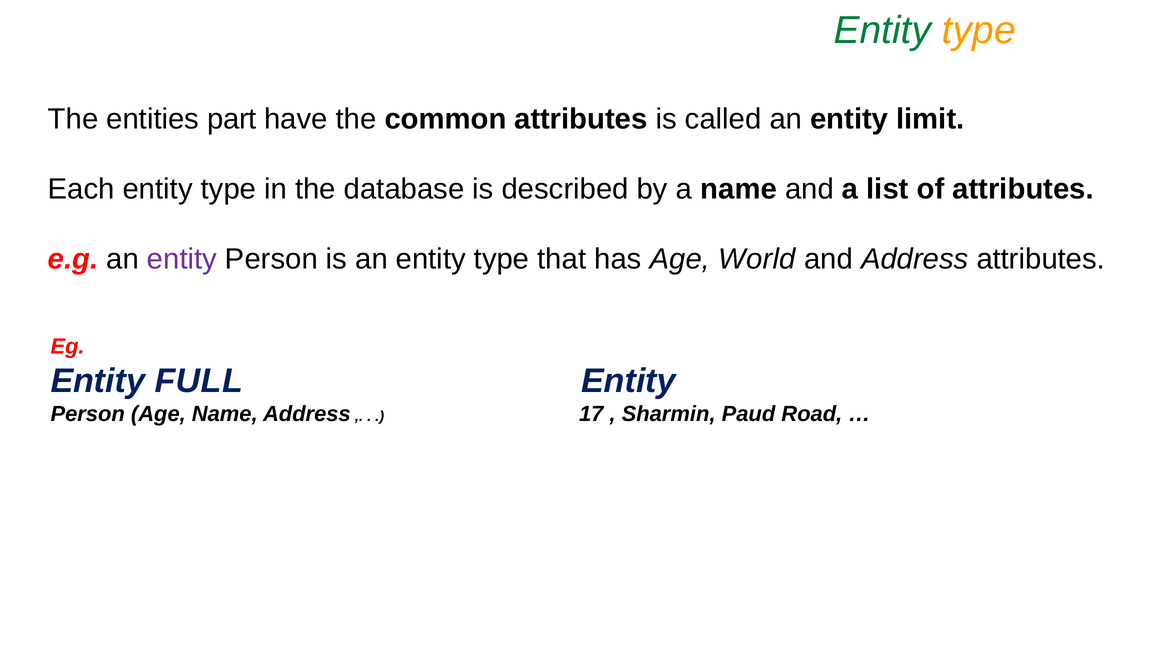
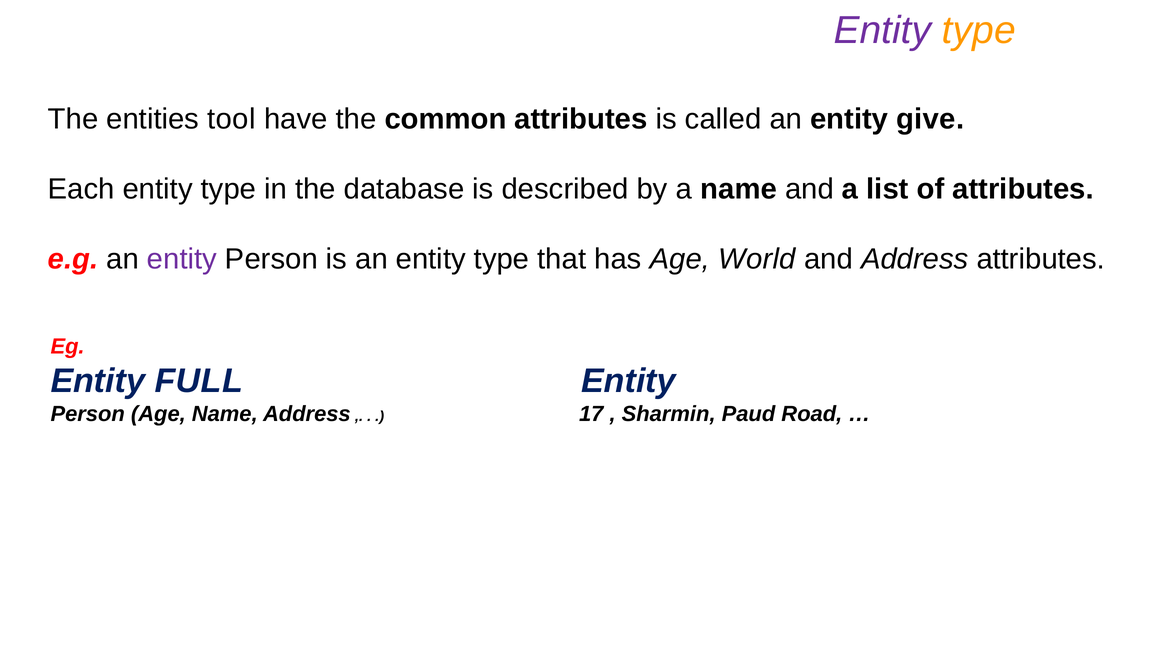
Entity at (882, 30) colour: green -> purple
part: part -> tool
limit: limit -> give
